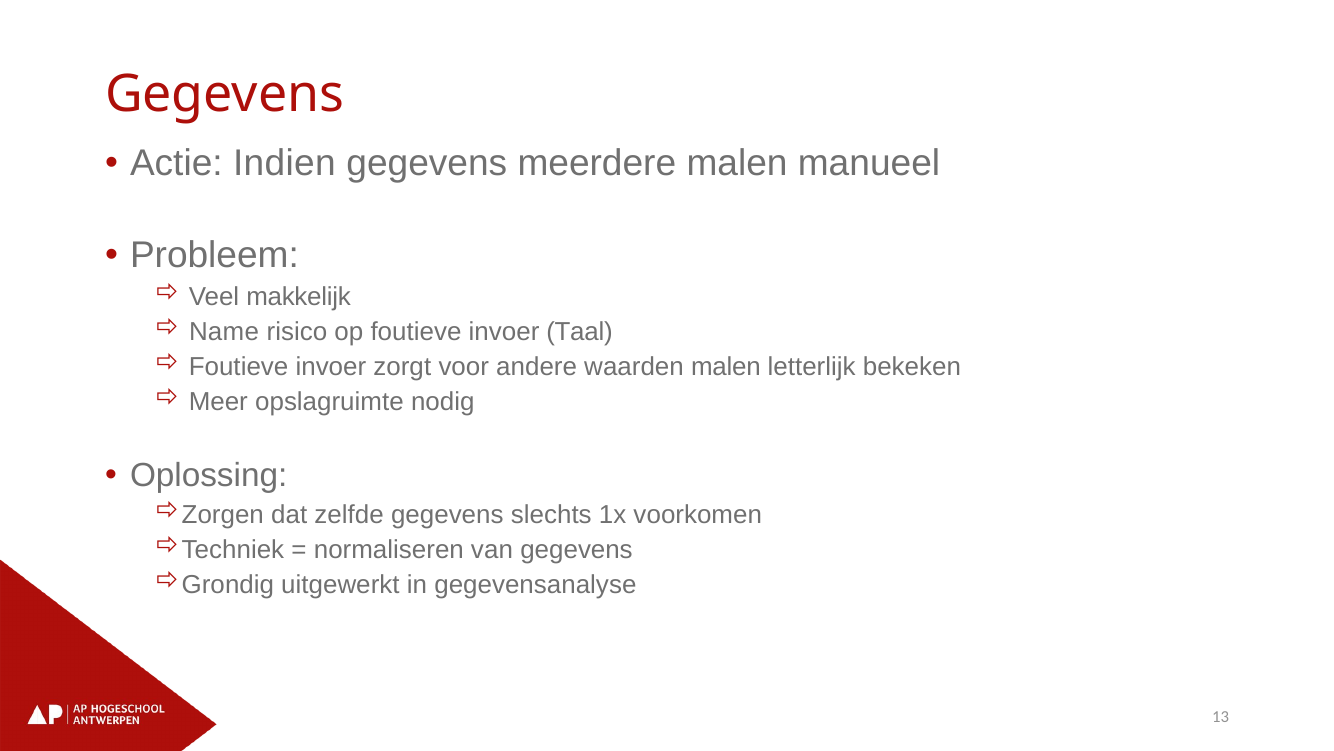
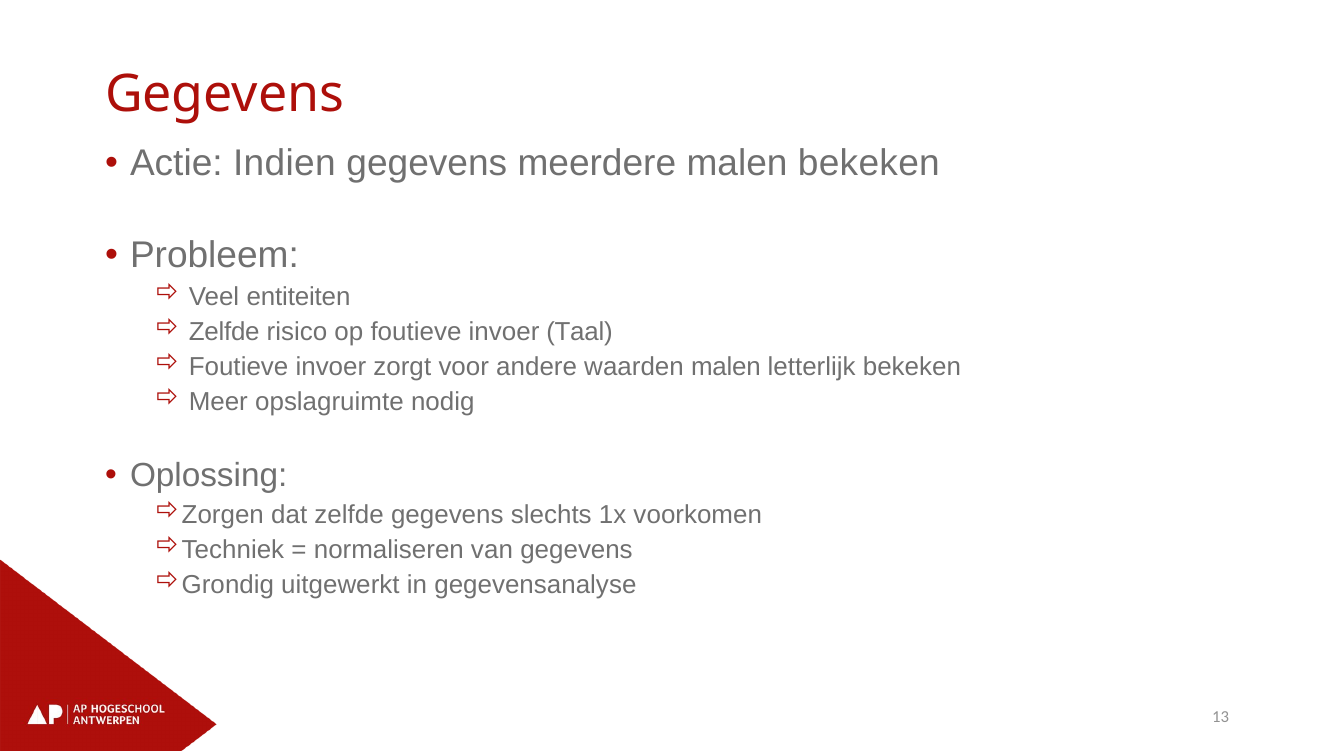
malen manueel: manueel -> bekeken
makkelijk: makkelijk -> entiteiten
Name at (224, 331): Name -> Zelfde
